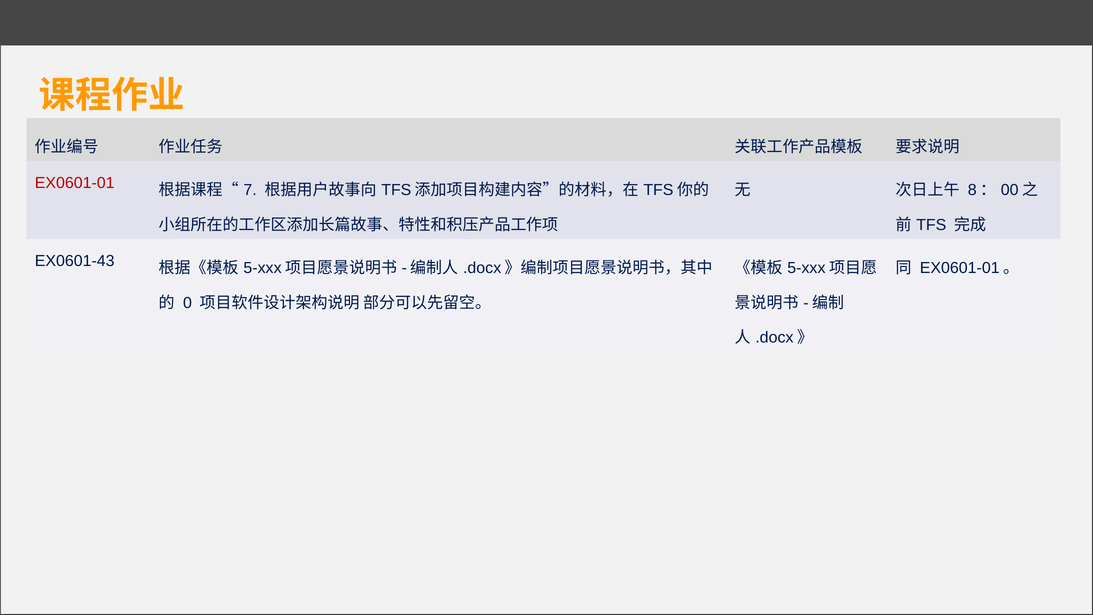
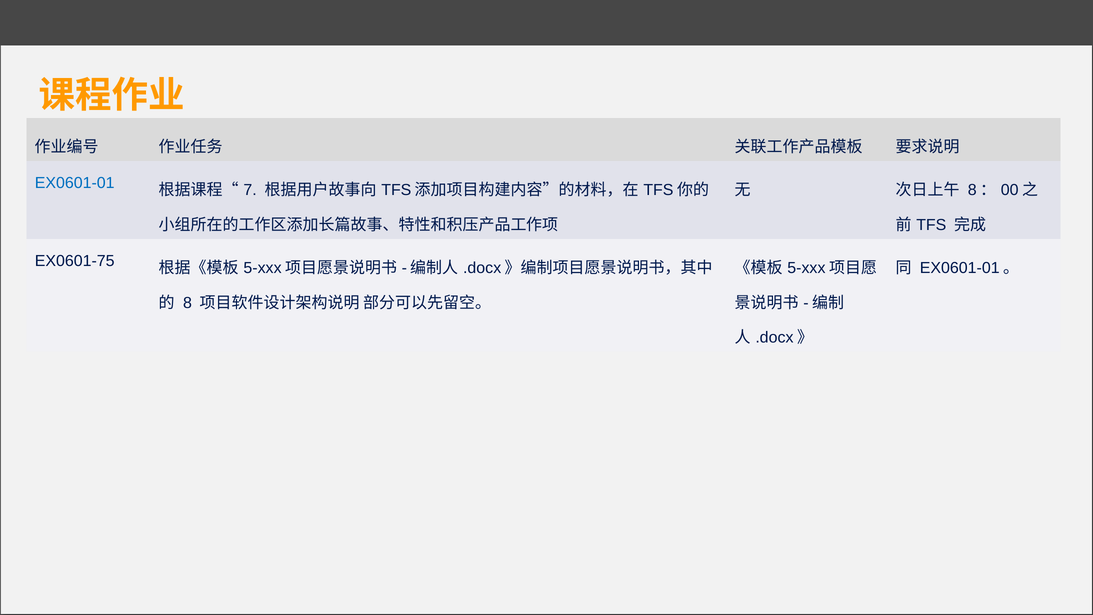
EX0601-01 colour: red -> blue
EX0601-43: EX0601-43 -> EX0601-75
0: 0 -> 8
